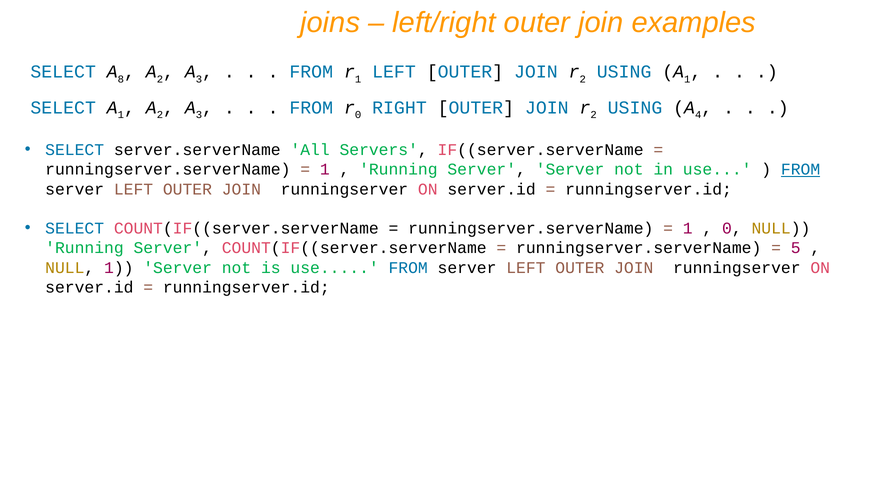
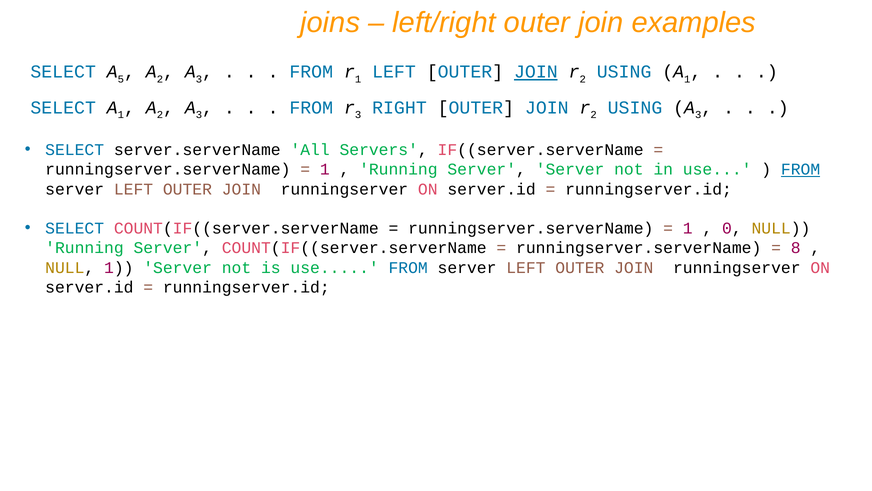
8: 8 -> 5
JOIN at (536, 72) underline: none -> present
0 at (358, 115): 0 -> 3
4 at (698, 115): 4 -> 3
5: 5 -> 8
